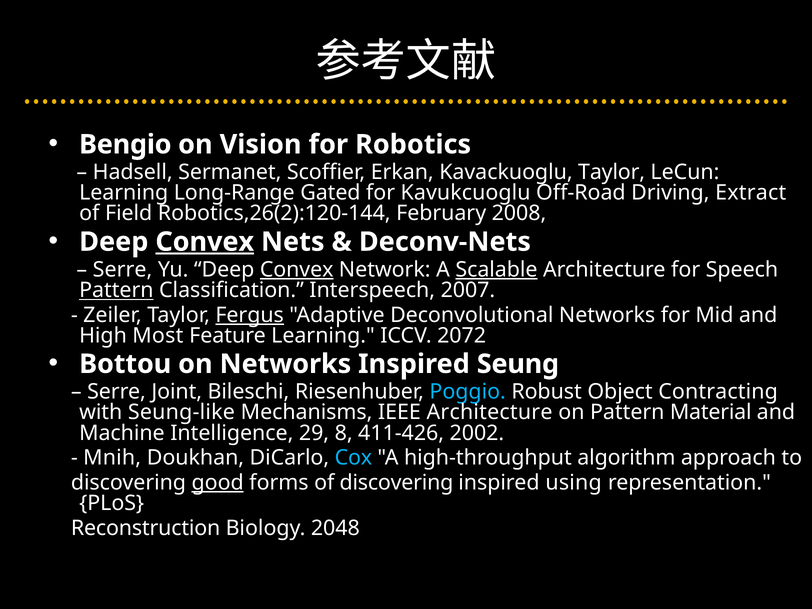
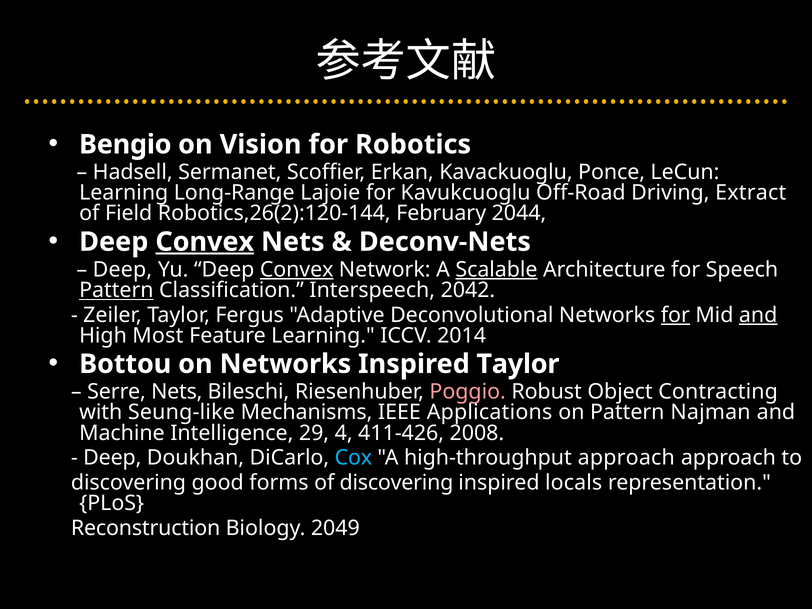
Kavackuoglu Taylor: Taylor -> Ponce
Gated: Gated -> Lajoie
2008: 2008 -> 2044
Serre at (123, 270): Serre -> Deep
2007: 2007 -> 2042
Fergus underline: present -> none
for at (675, 315) underline: none -> present
and at (758, 315) underline: none -> present
2072: 2072 -> 2014
Inspired Seung: Seung -> Taylor
Serre Joint: Joint -> Nets
Poggio colour: light blue -> pink
IEEE Architecture: Architecture -> Applications
Material: Material -> Najman
8: 8 -> 4
2002: 2002 -> 2008
Mnih at (112, 458): Mnih -> Deep
high-throughput algorithm: algorithm -> approach
good underline: present -> none
using: using -> locals
2048: 2048 -> 2049
